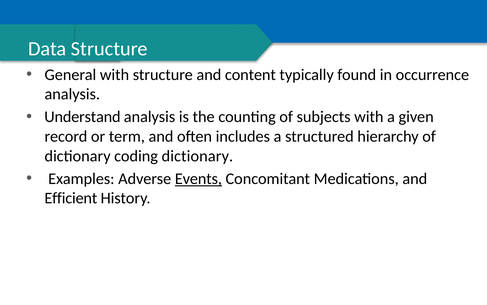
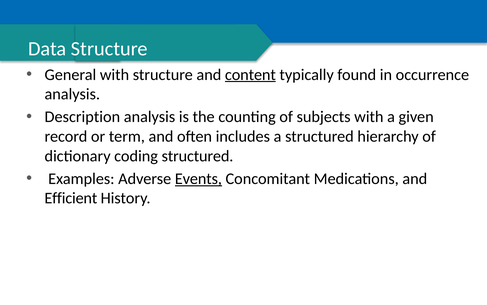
content underline: none -> present
Understand: Understand -> Description
coding dictionary: dictionary -> structured
